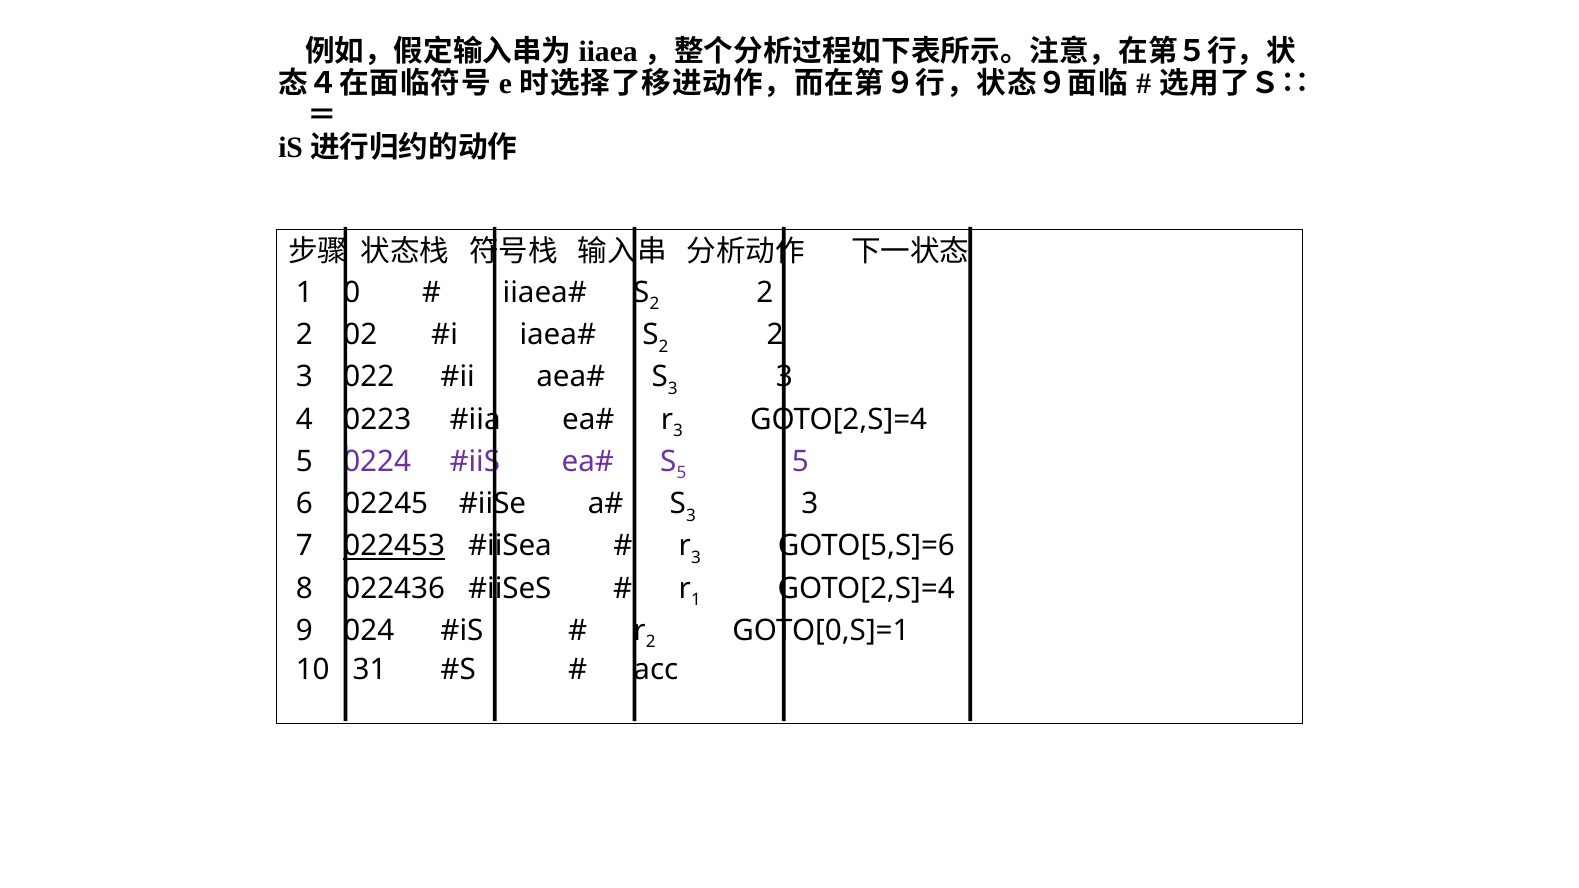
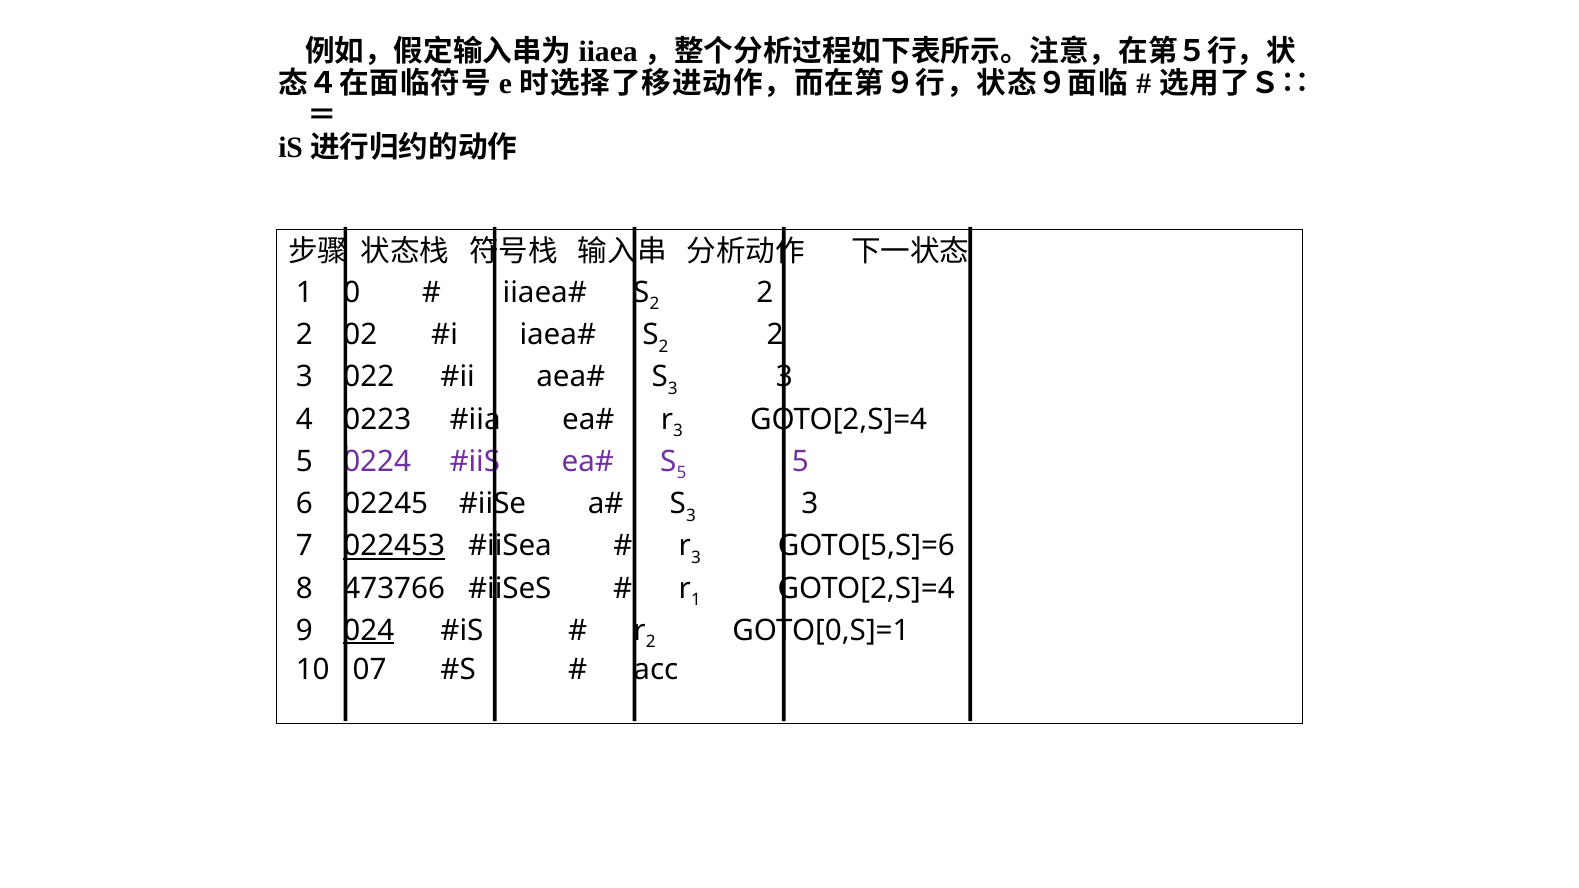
022436: 022436 -> 473766
024 underline: none -> present
31: 31 -> 07
